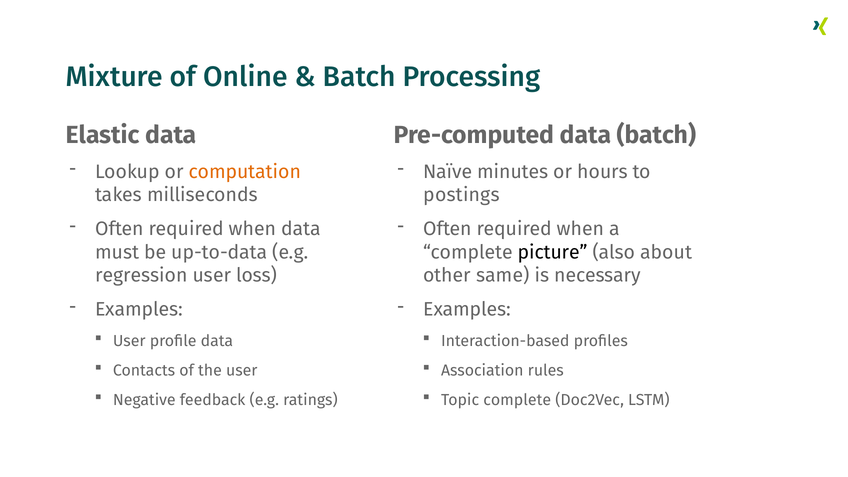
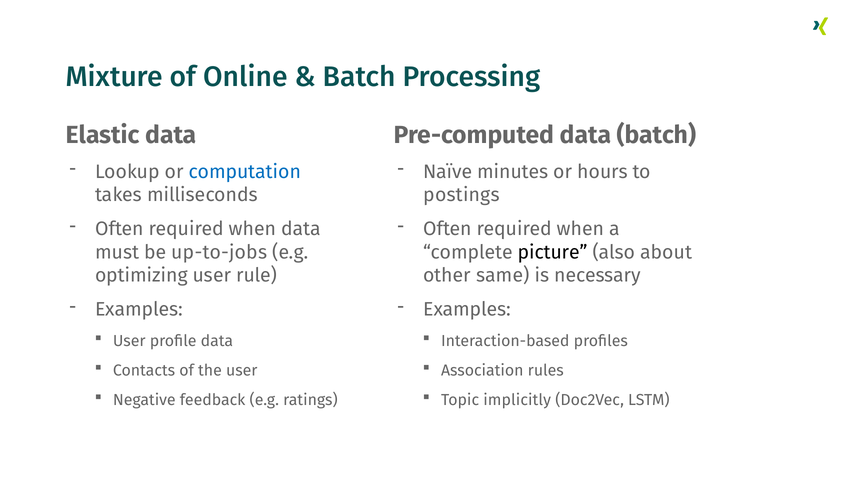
computation colour: orange -> blue
up-to-data: up-to-data -> up-to-jobs
regression: regression -> optimizing
loss: loss -> rule
Topic complete: complete -> implicitly
